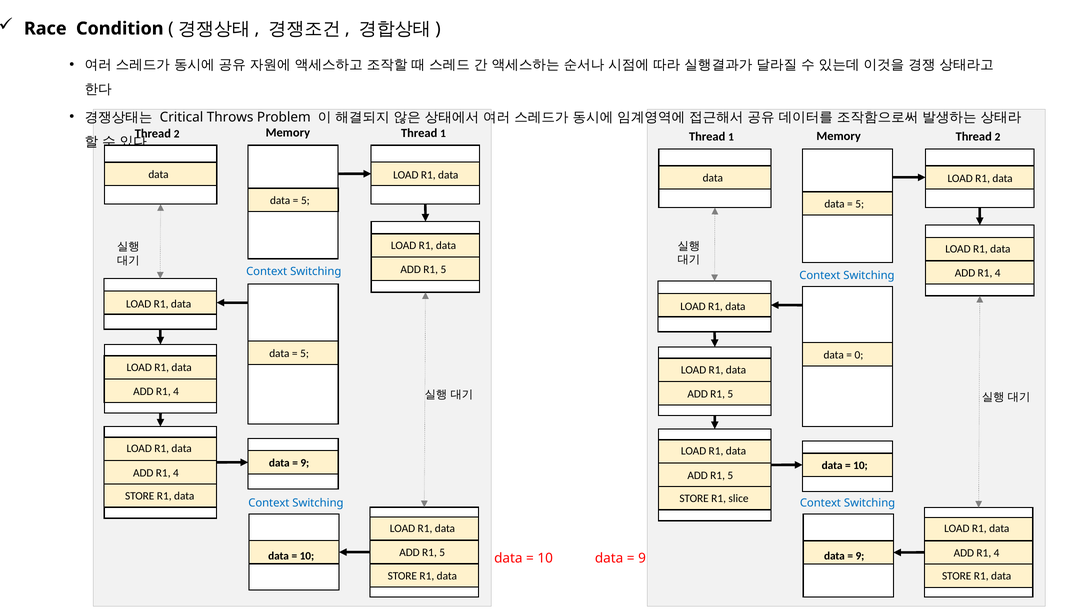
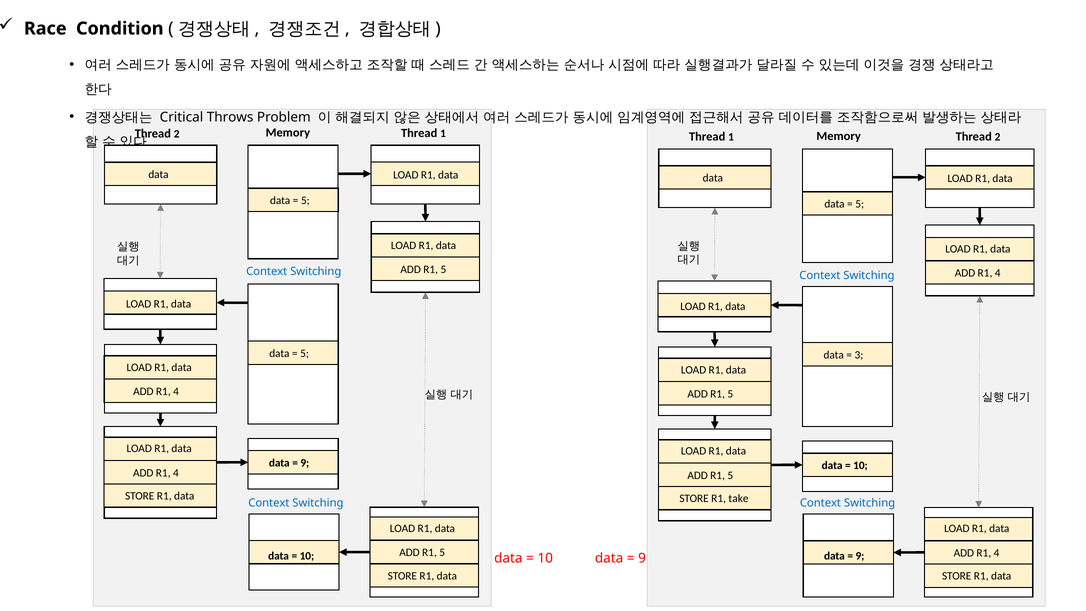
0: 0 -> 3
slice: slice -> take
